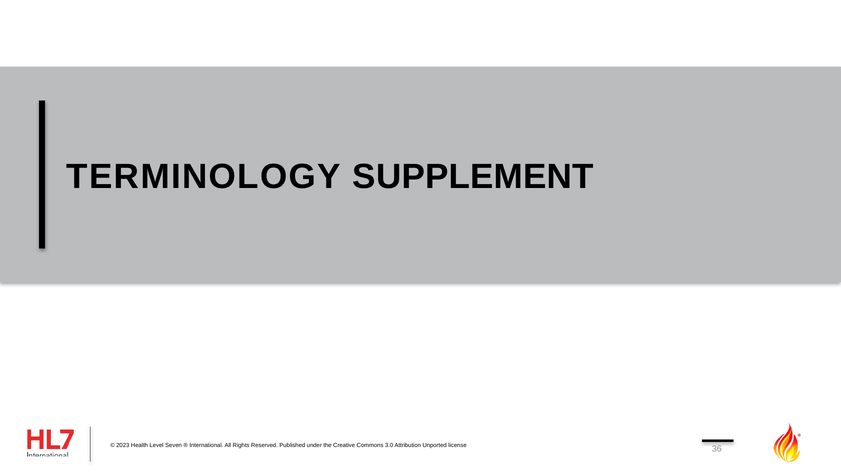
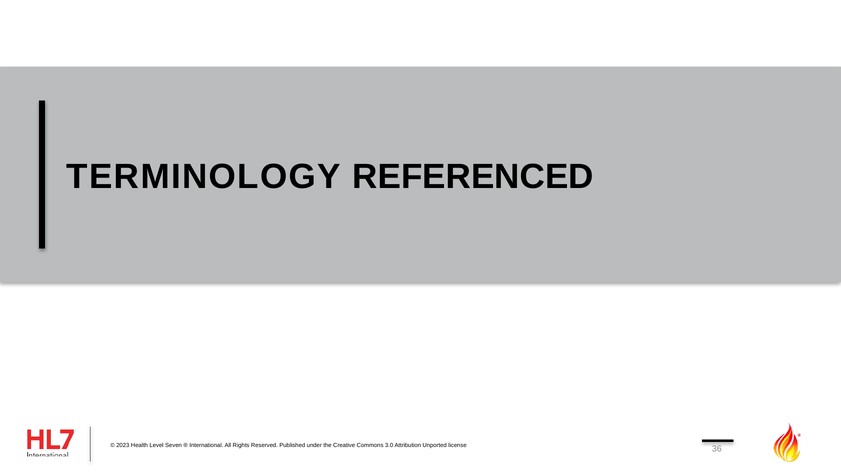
SUPPLEMENT: SUPPLEMENT -> REFERENCED
